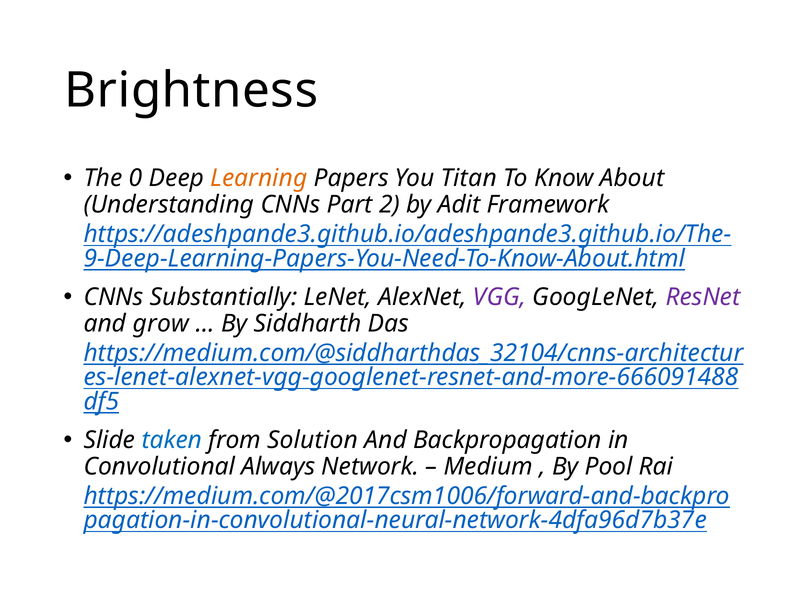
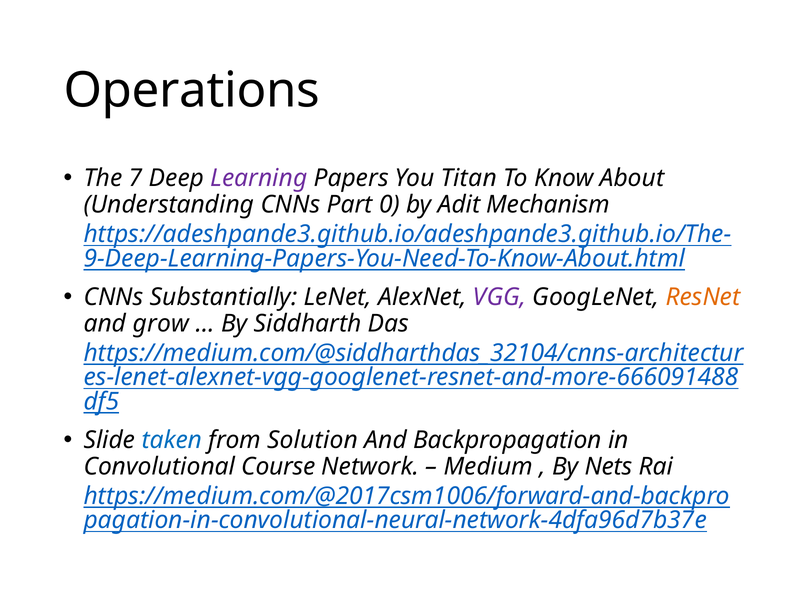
Brightness: Brightness -> Operations
0: 0 -> 7
Learning colour: orange -> purple
2: 2 -> 0
Framework: Framework -> Mechanism
ResNet colour: purple -> orange
Always: Always -> Course
Pool: Pool -> Nets
